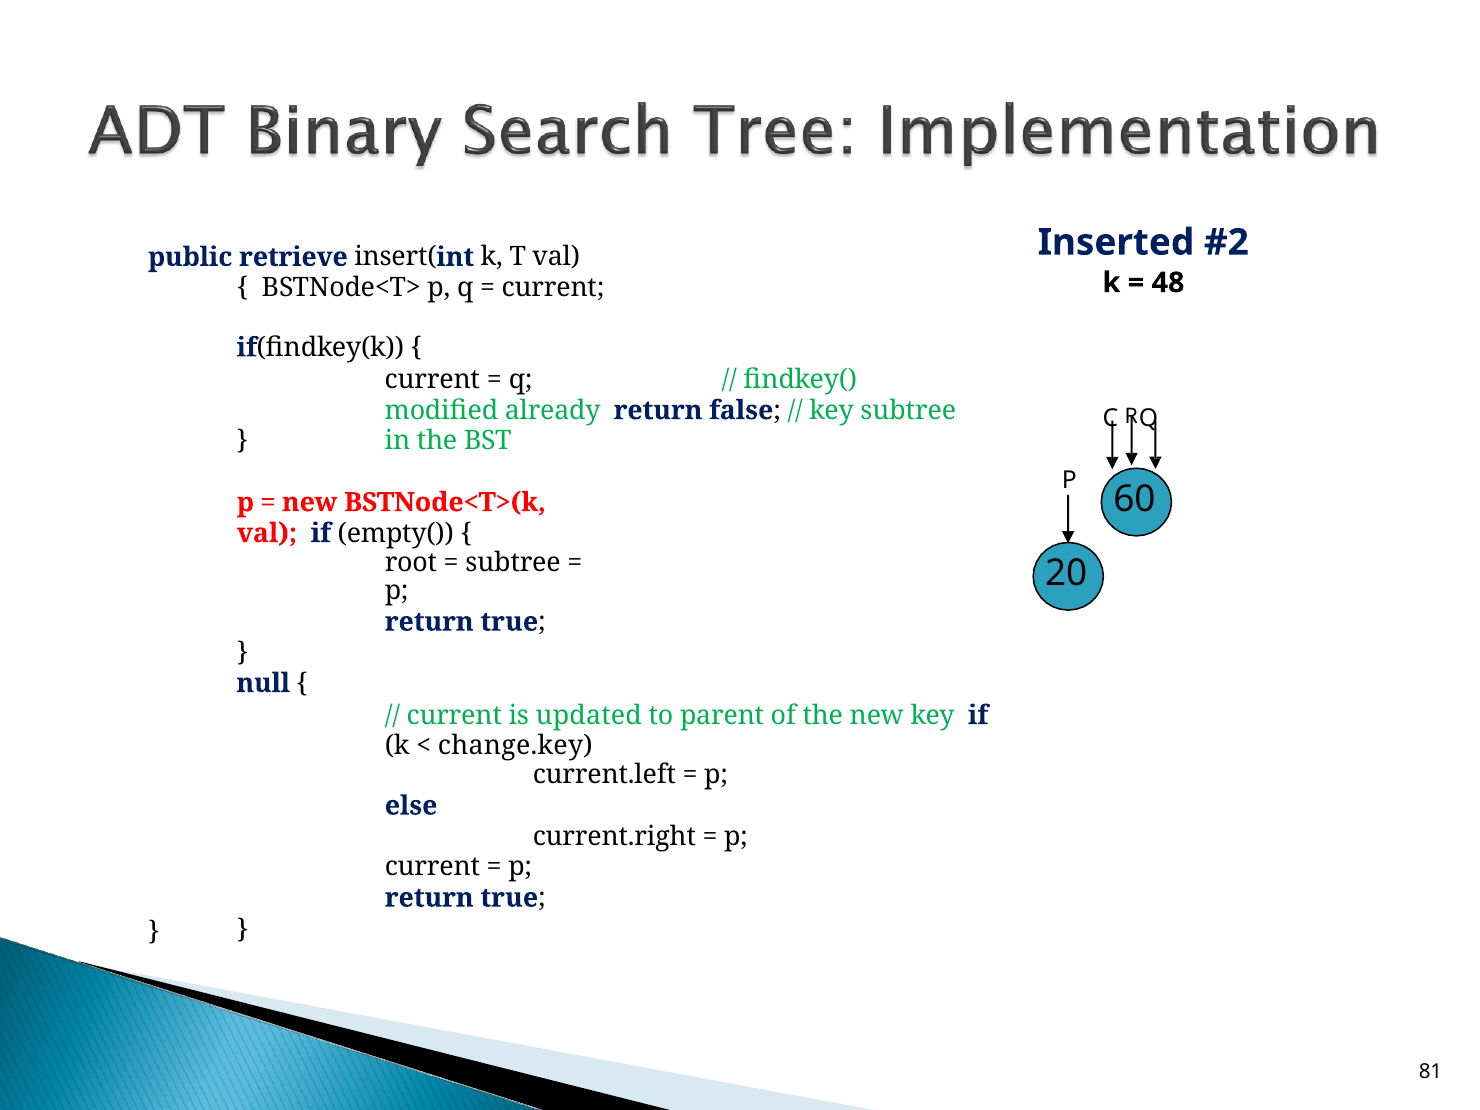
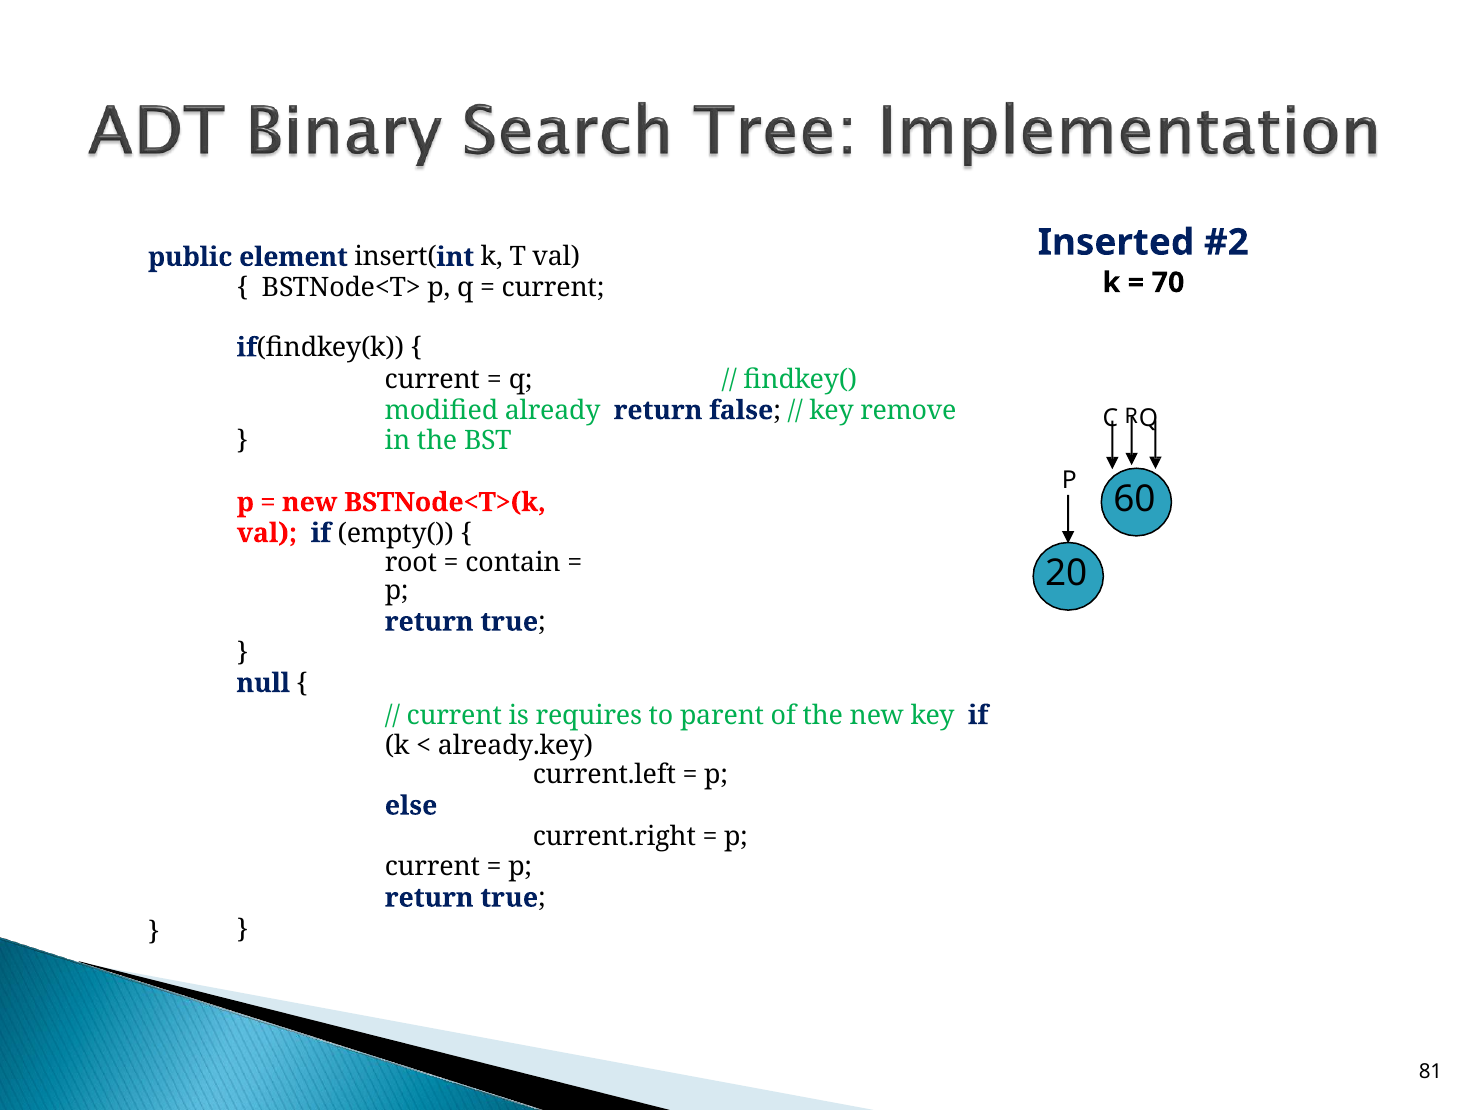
retrieve: retrieve -> element
48: 48 -> 70
key subtree: subtree -> remove
subtree at (513, 562): subtree -> contain
updated: updated -> requires
change.key: change.key -> already.key
